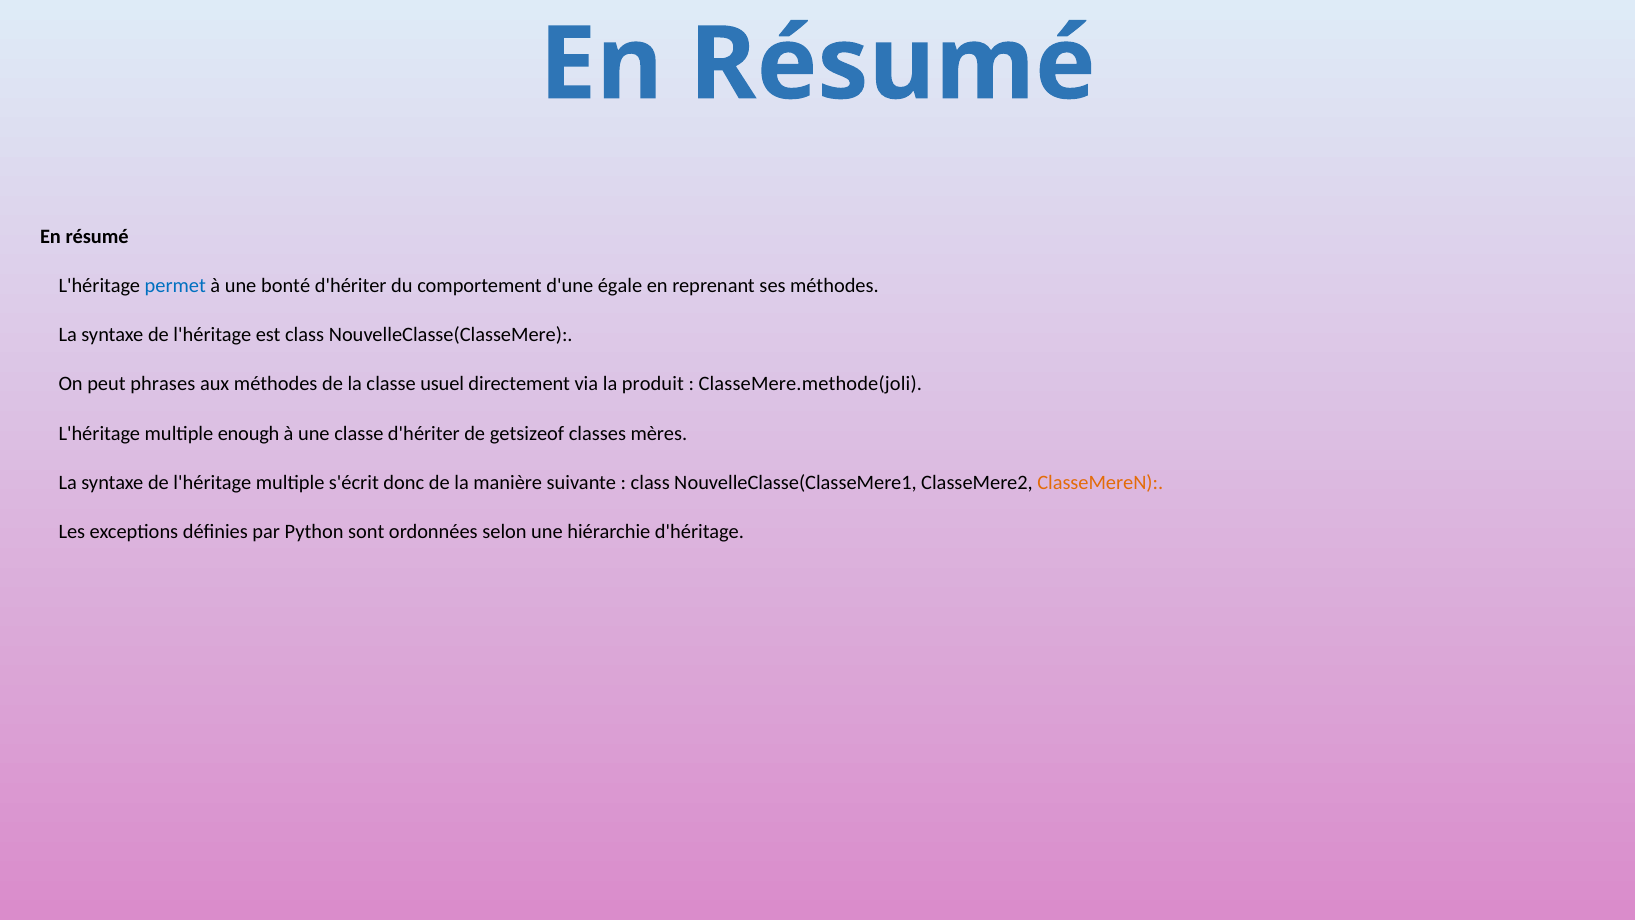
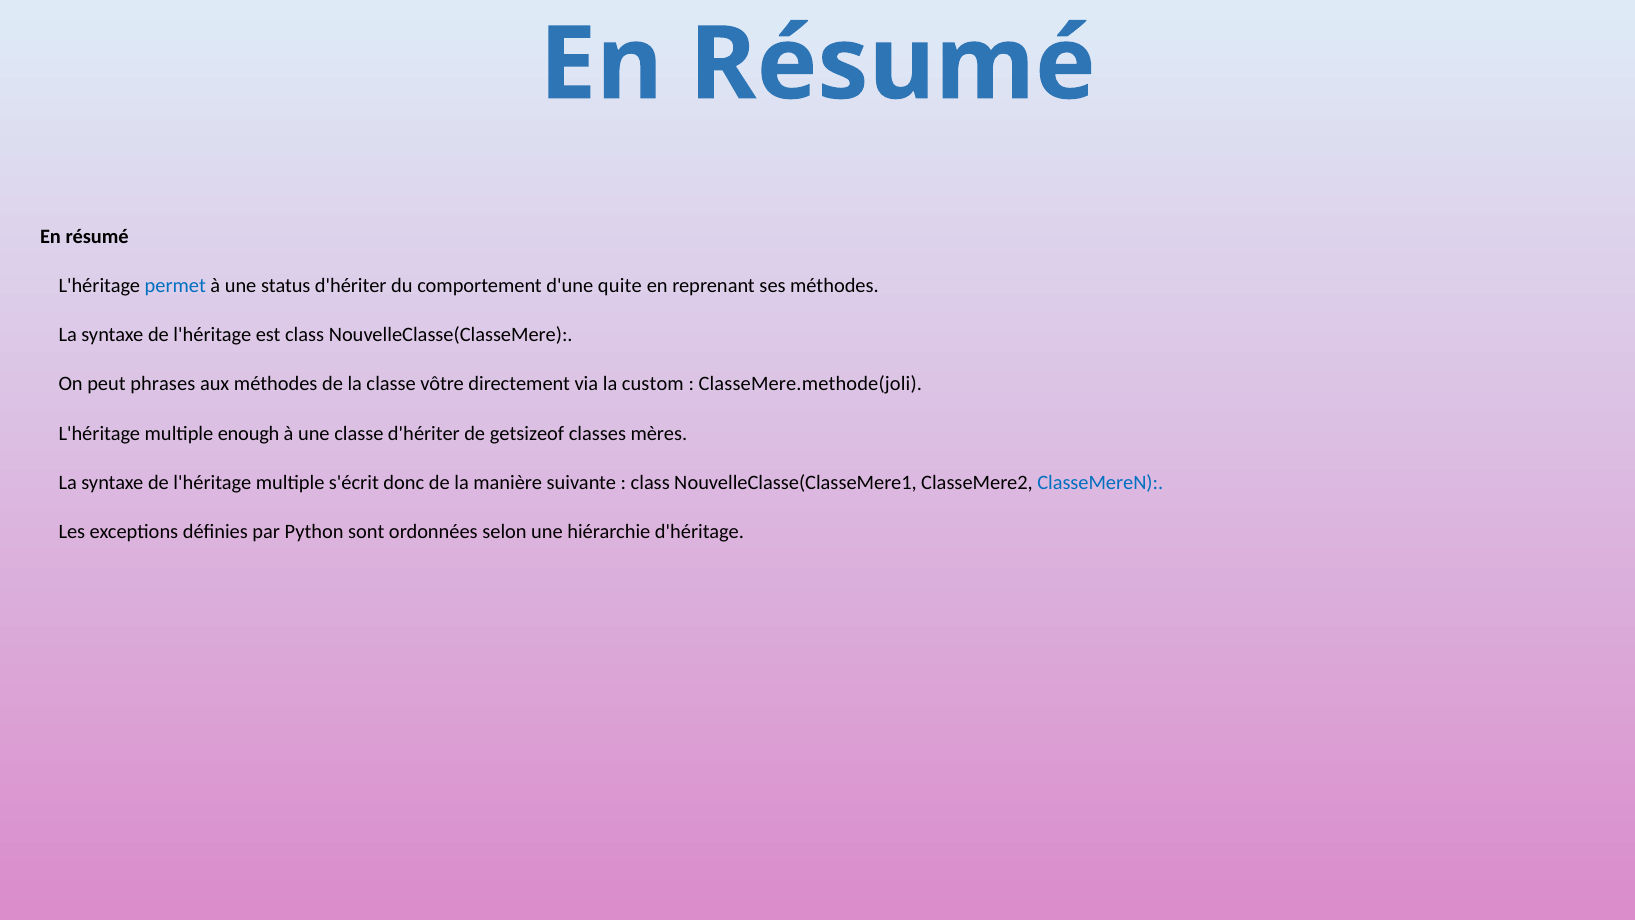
bonté: bonté -> status
égale: égale -> quite
usuel: usuel -> vôtre
produit: produit -> custom
ClasseMereN colour: orange -> blue
